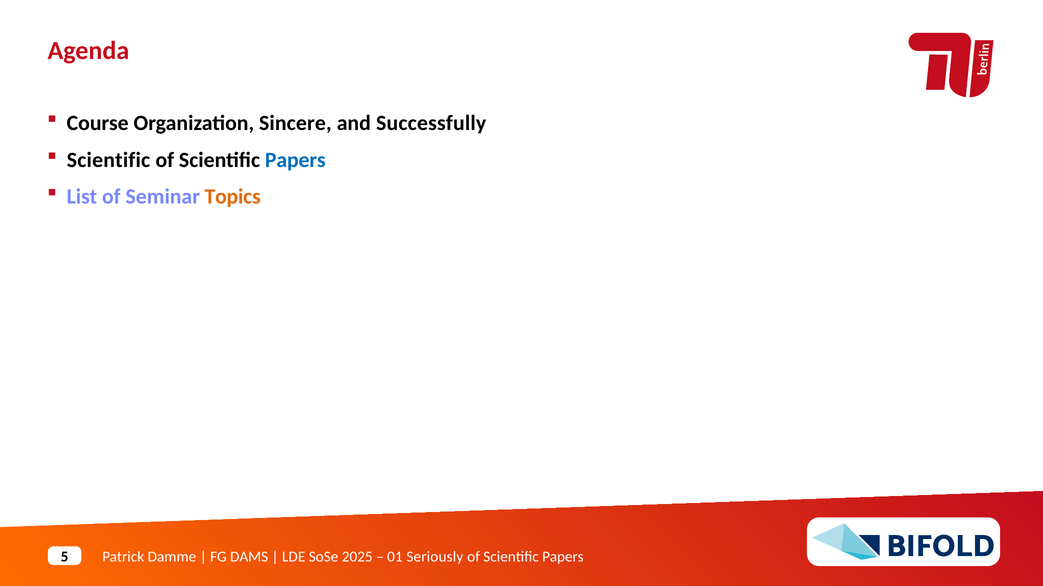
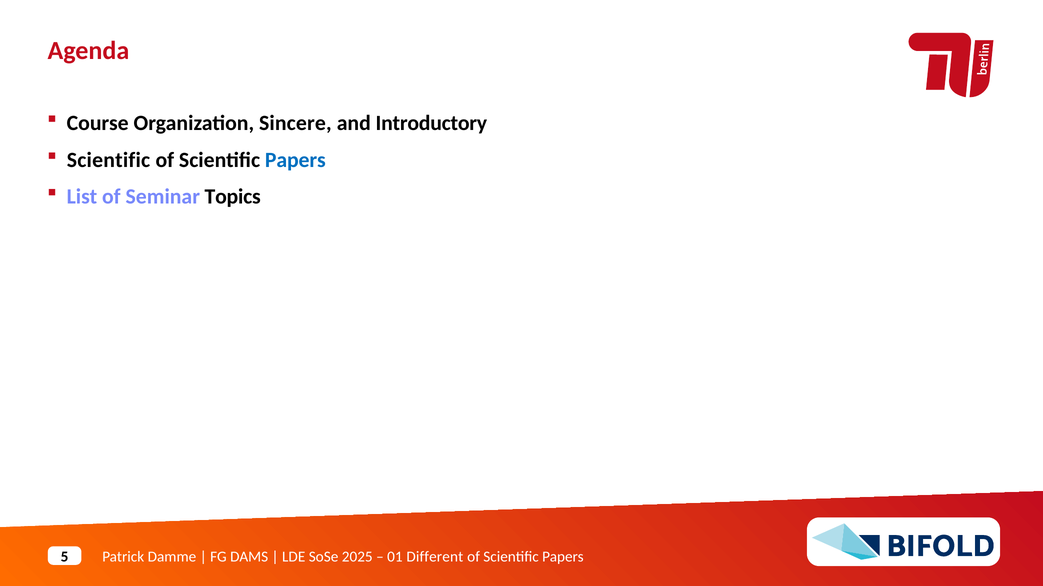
Successfully: Successfully -> Introductory
Topics colour: orange -> black
Seriously: Seriously -> Different
